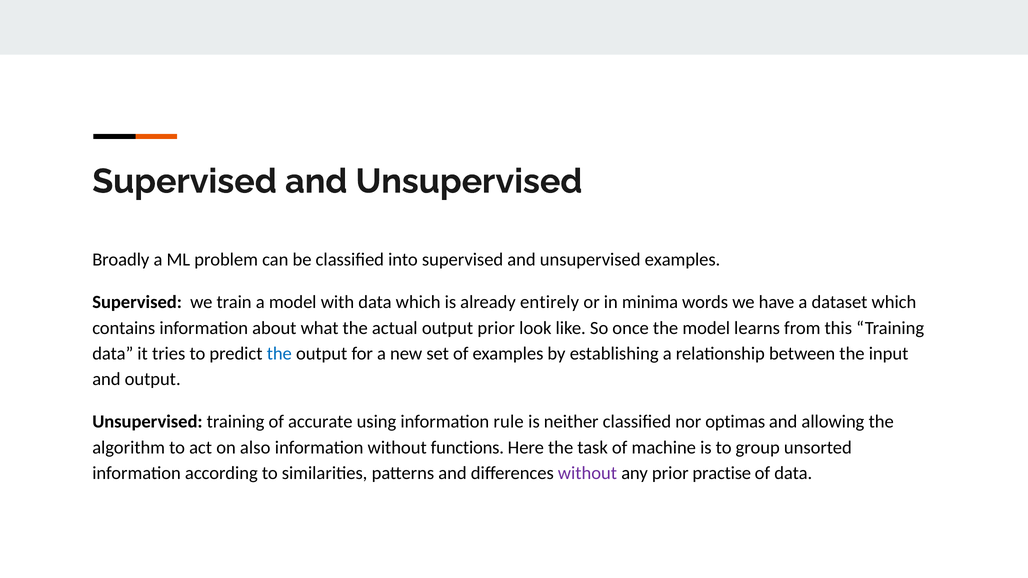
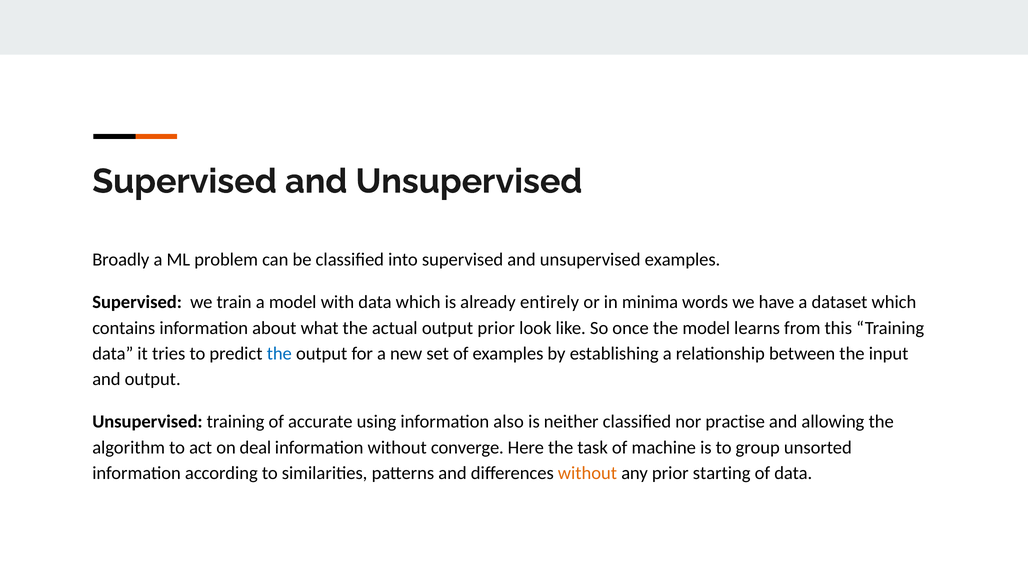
rule: rule -> also
optimas: optimas -> practise
also: also -> deal
functions: functions -> converge
without at (587, 473) colour: purple -> orange
practise: practise -> starting
